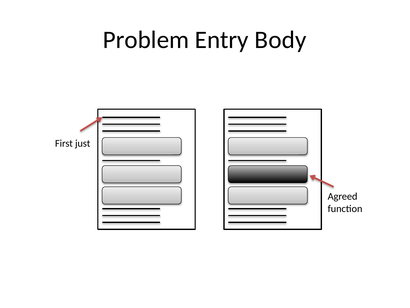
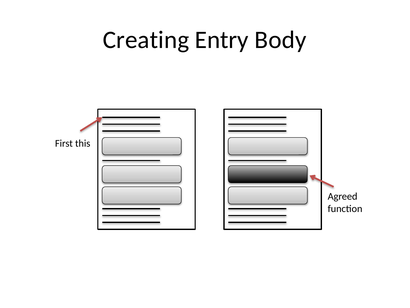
Problem: Problem -> Creating
just: just -> this
